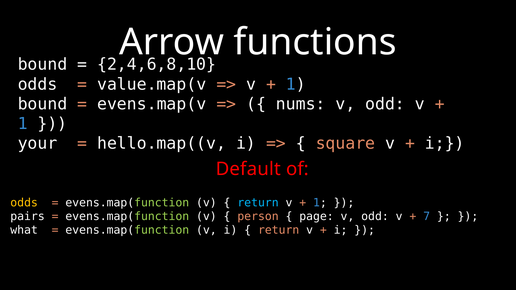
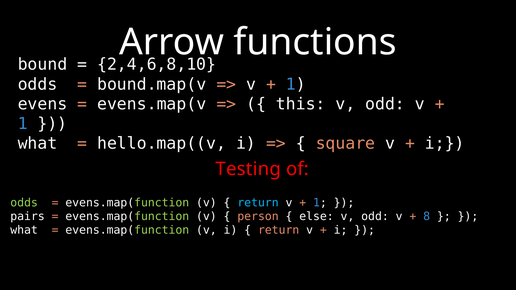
value.map(v: value.map(v -> bound.map(v
bound at (43, 104): bound -> evens
nums: nums -> this
your at (38, 144): your -> what
Default: Default -> Testing
odds at (24, 203) colour: yellow -> light green
page: page -> else
7: 7 -> 8
